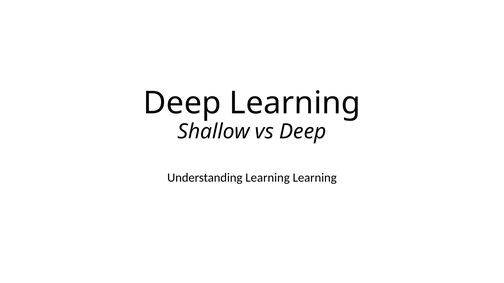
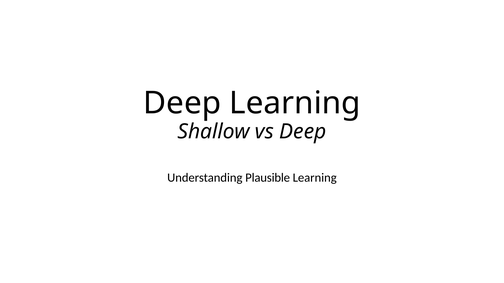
Understanding Learning: Learning -> Plausible
